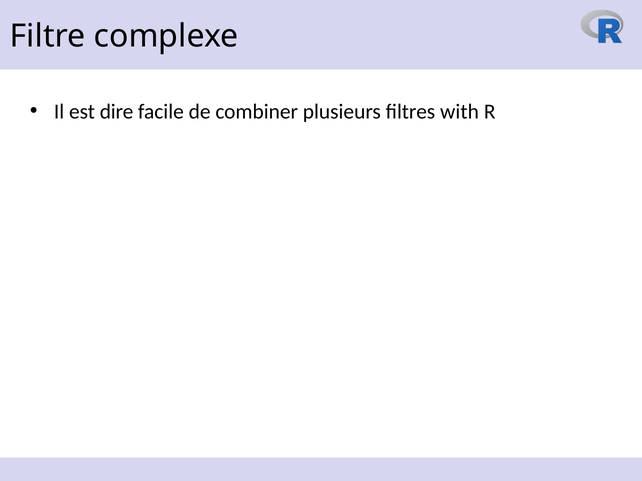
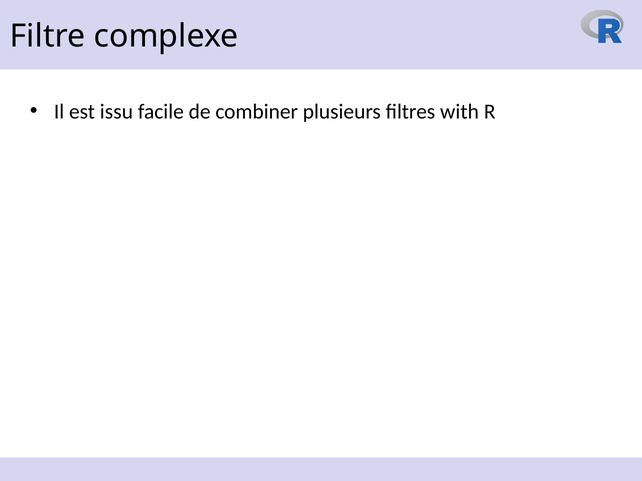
dire: dire -> issu
